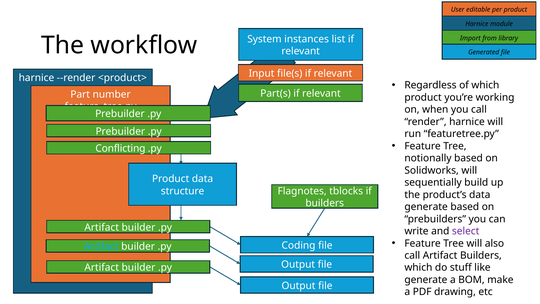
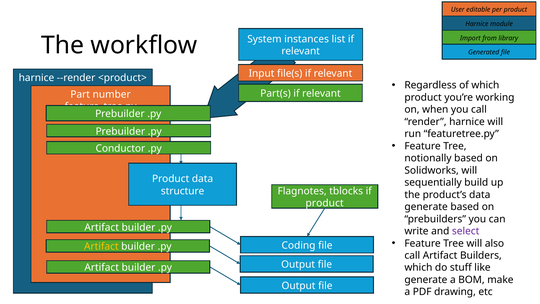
Conflicting: Conflicting -> Conductor
builders at (325, 203): builders -> product
Artifact at (101, 246) colour: light blue -> yellow
